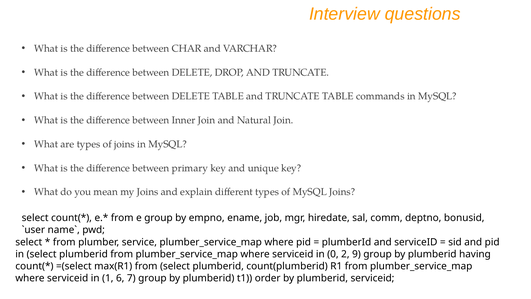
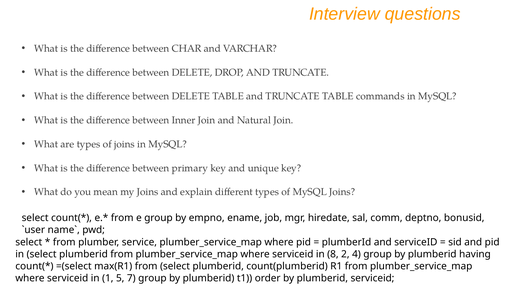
0: 0 -> 8
9: 9 -> 4
6: 6 -> 5
